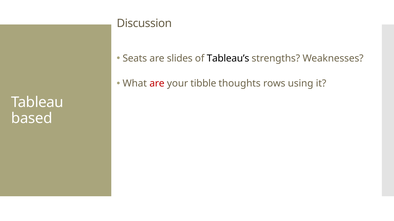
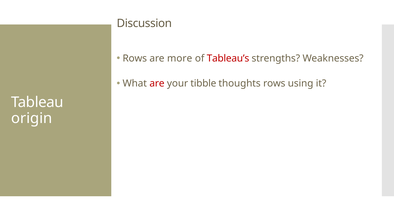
Seats at (135, 58): Seats -> Rows
slides: slides -> more
Tableau’s colour: black -> red
based: based -> origin
